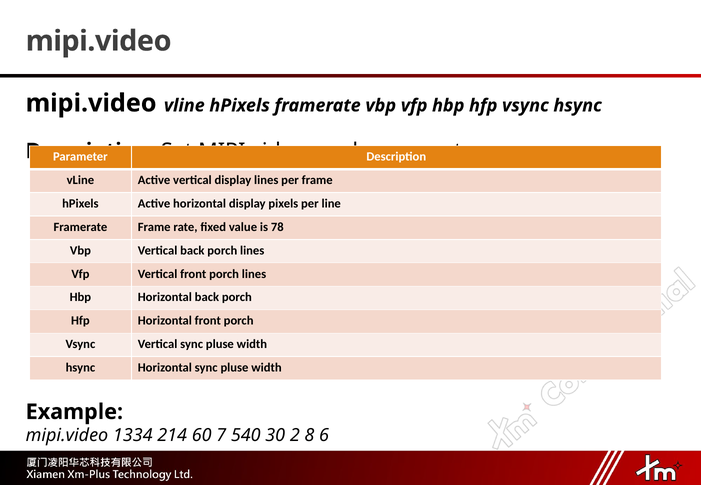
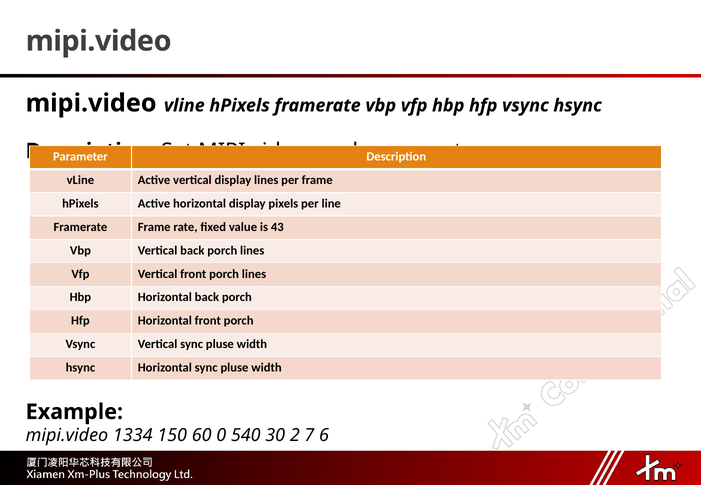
78: 78 -> 43
214: 214 -> 150
7: 7 -> 0
8: 8 -> 7
